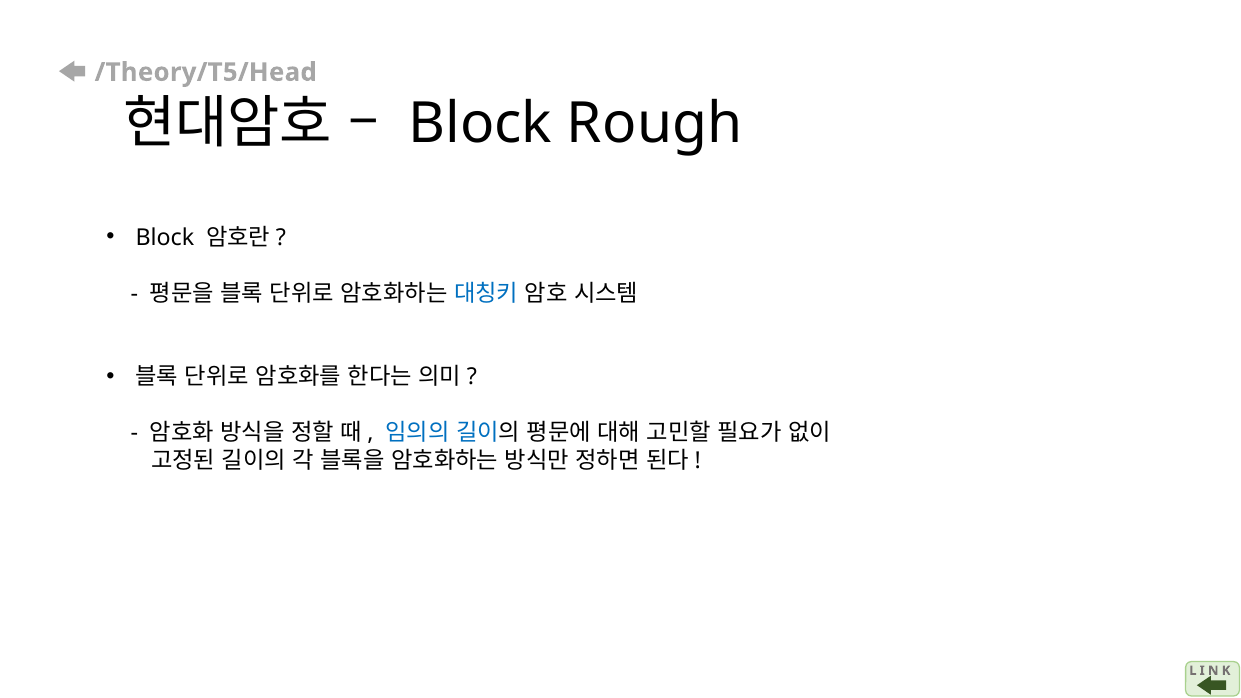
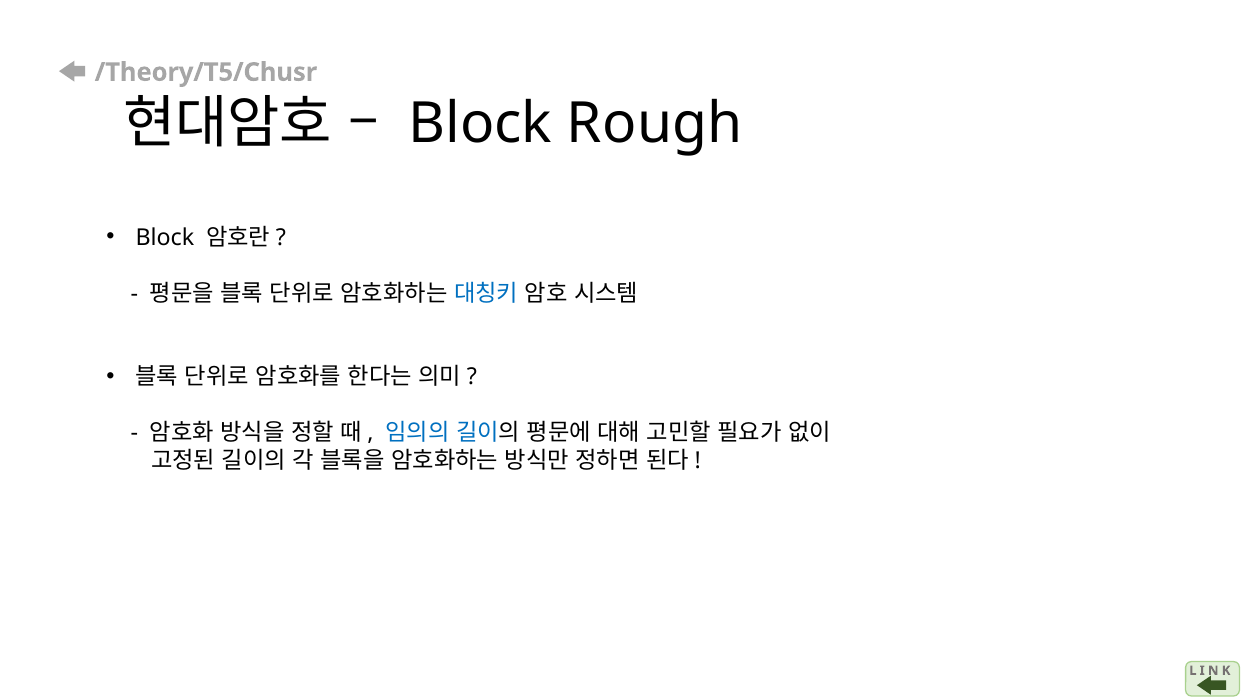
/Theory/T5/Head: /Theory/T5/Head -> /Theory/T5/Chusr
